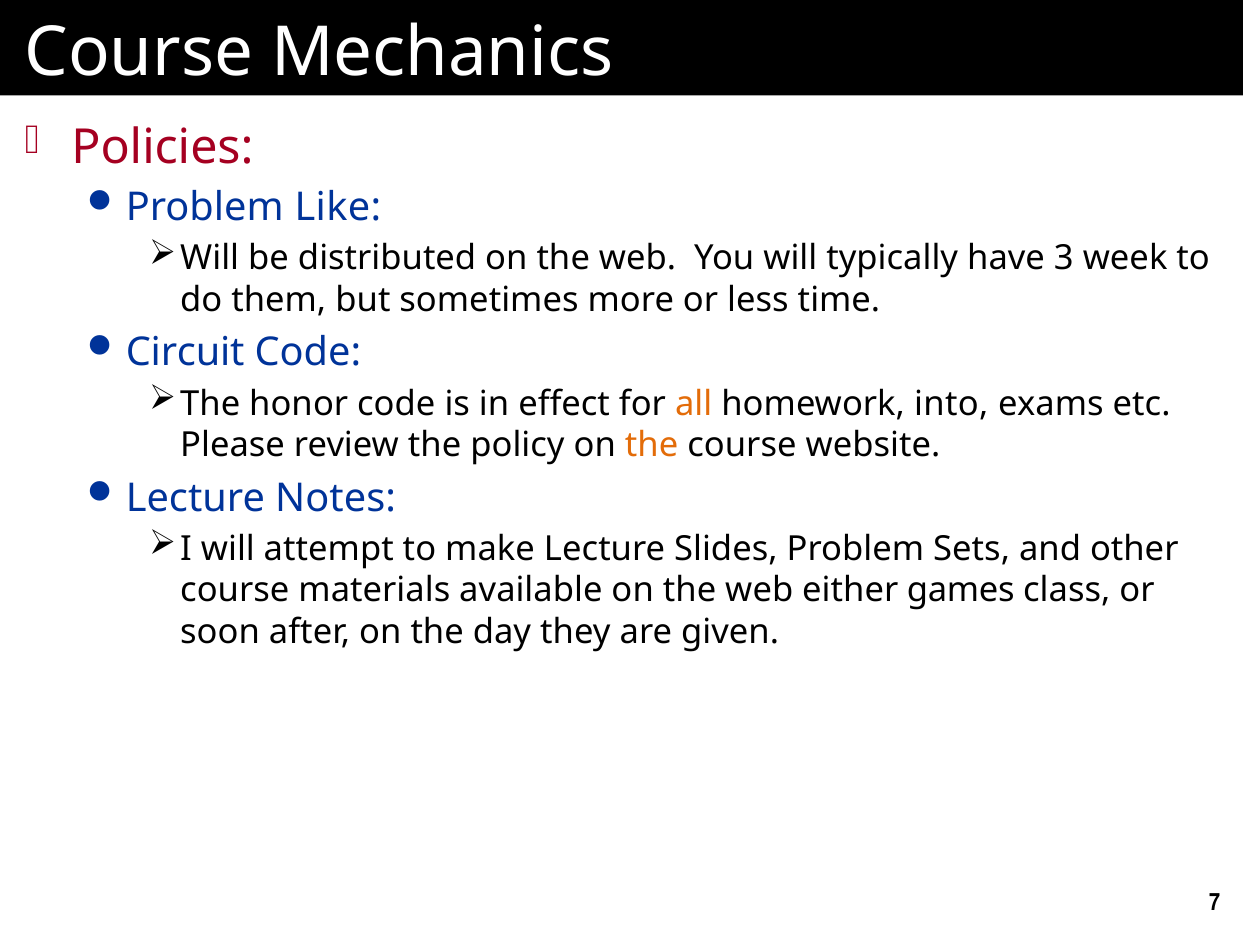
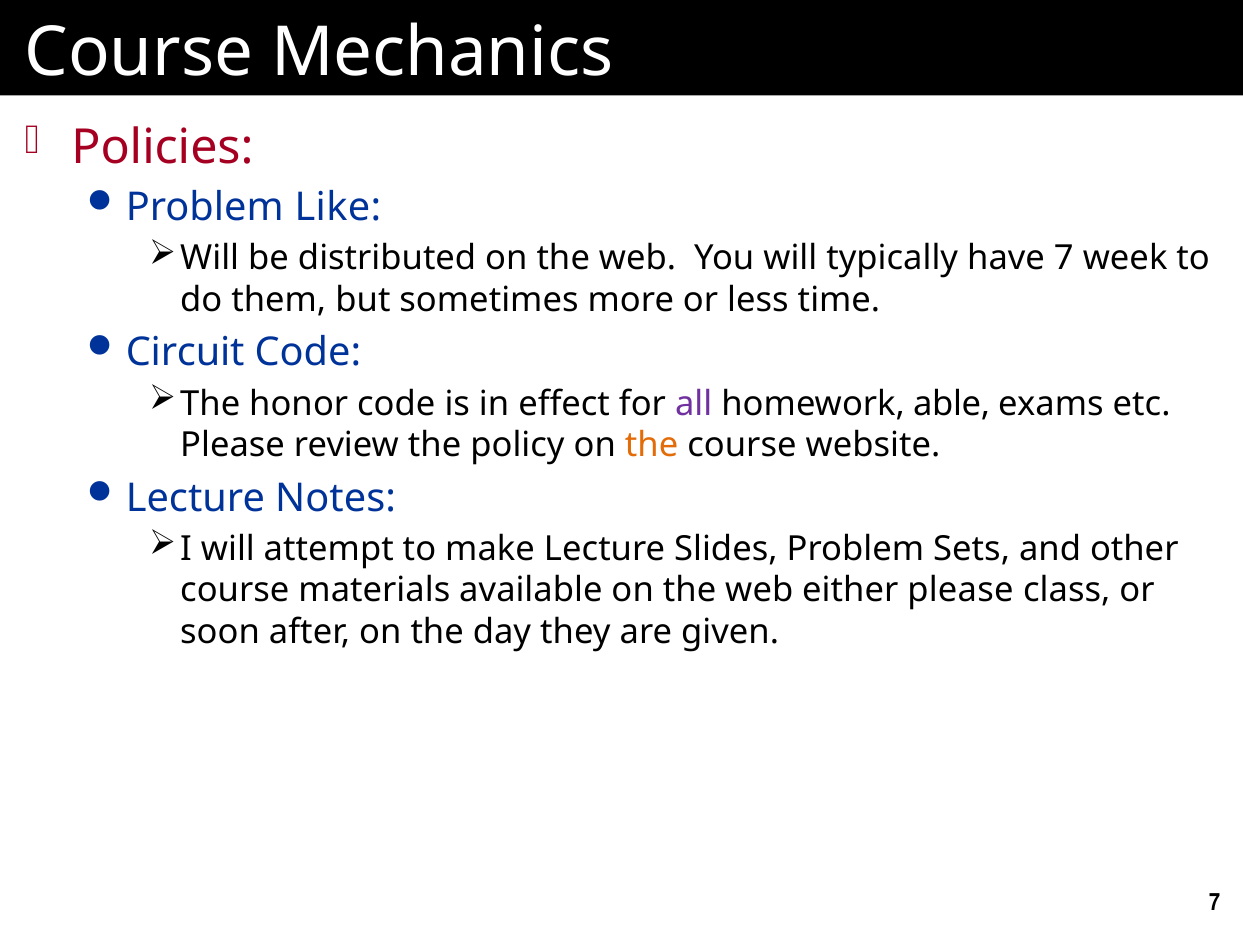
have 3: 3 -> 7
all colour: orange -> purple
into: into -> able
either games: games -> please
